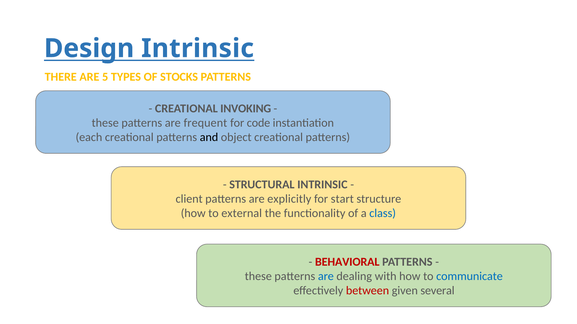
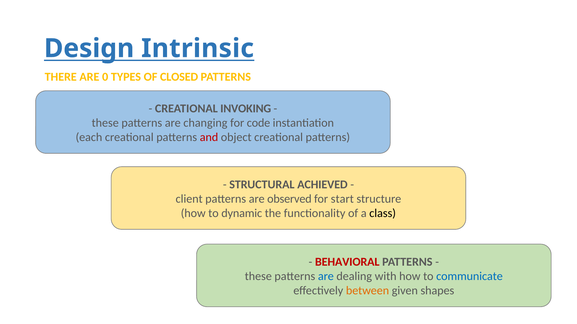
5: 5 -> 0
STOCKS: STOCKS -> CLOSED
frequent: frequent -> changing
and colour: black -> red
STRUCTURAL INTRINSIC: INTRINSIC -> ACHIEVED
explicitly: explicitly -> observed
external: external -> dynamic
class colour: blue -> black
between colour: red -> orange
several: several -> shapes
